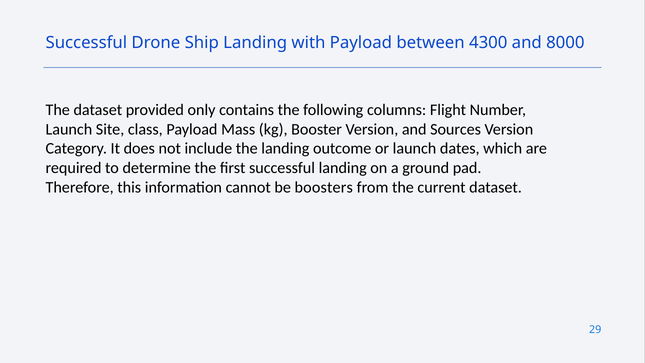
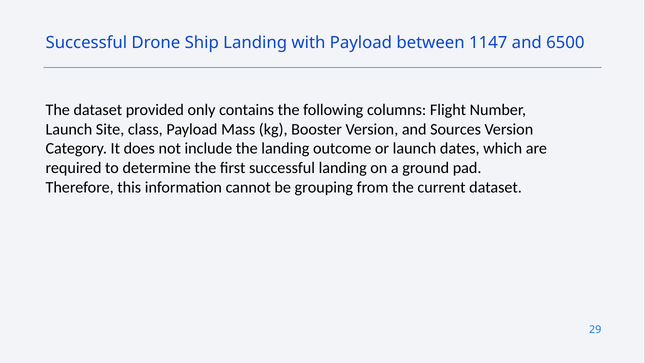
4300: 4300 -> 1147
8000: 8000 -> 6500
boosters: boosters -> grouping
